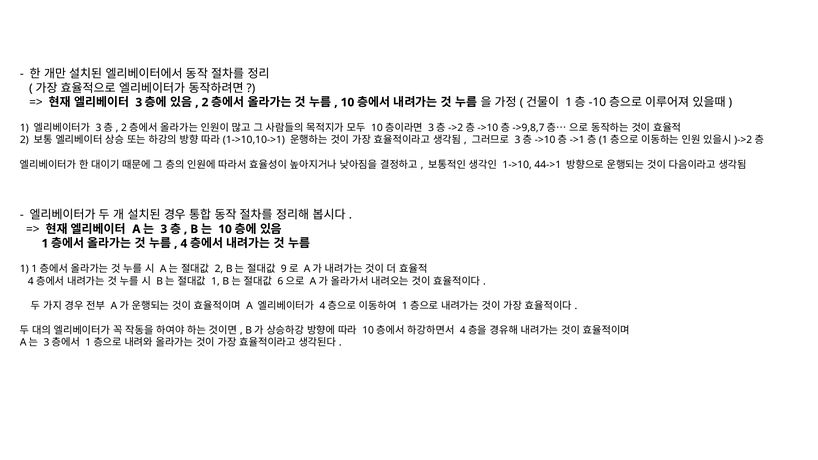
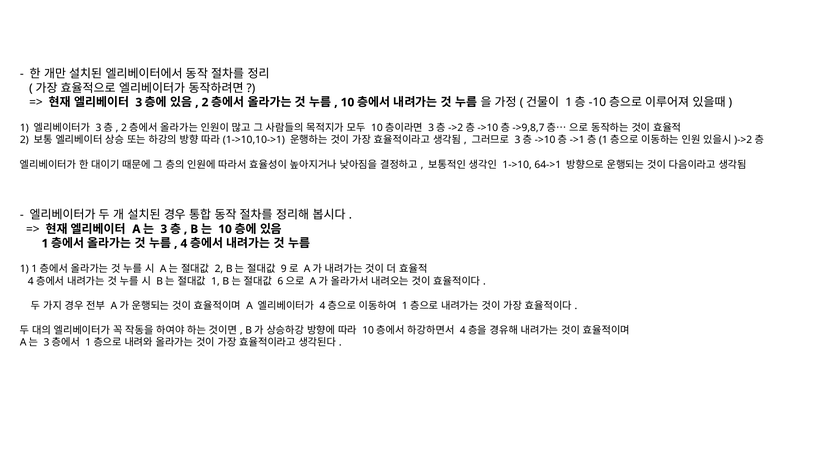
44->1: 44->1 -> 64->1
